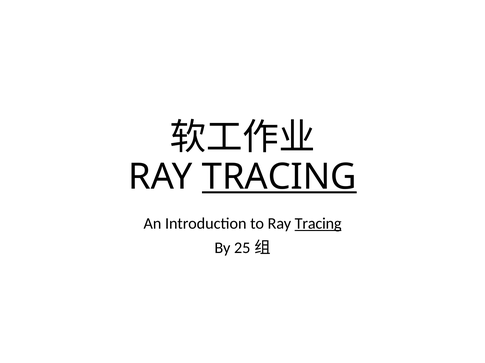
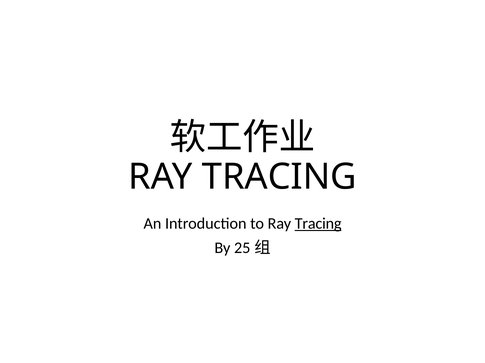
TRACING at (279, 177) underline: present -> none
